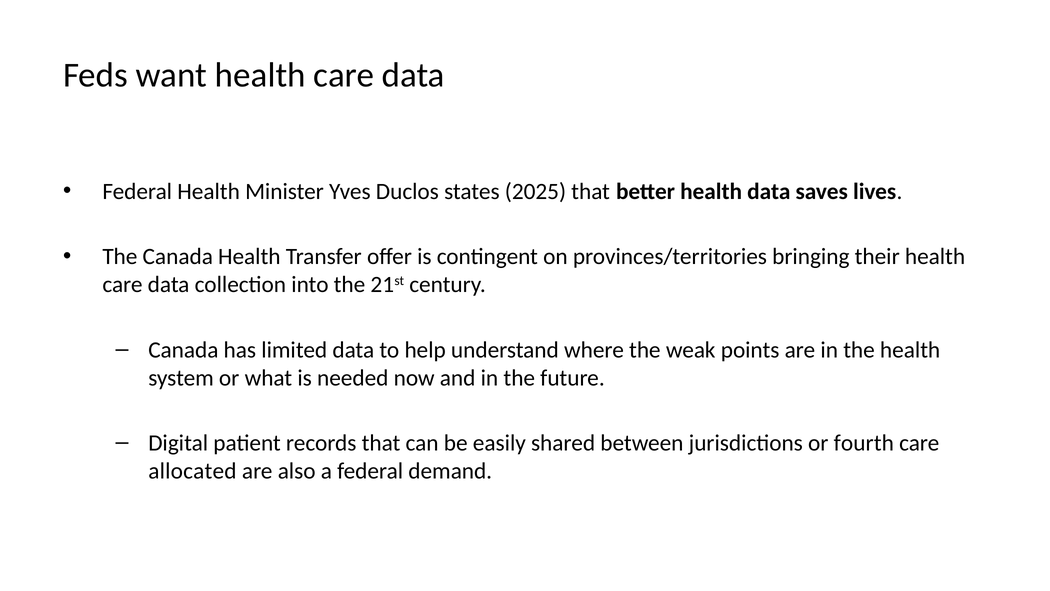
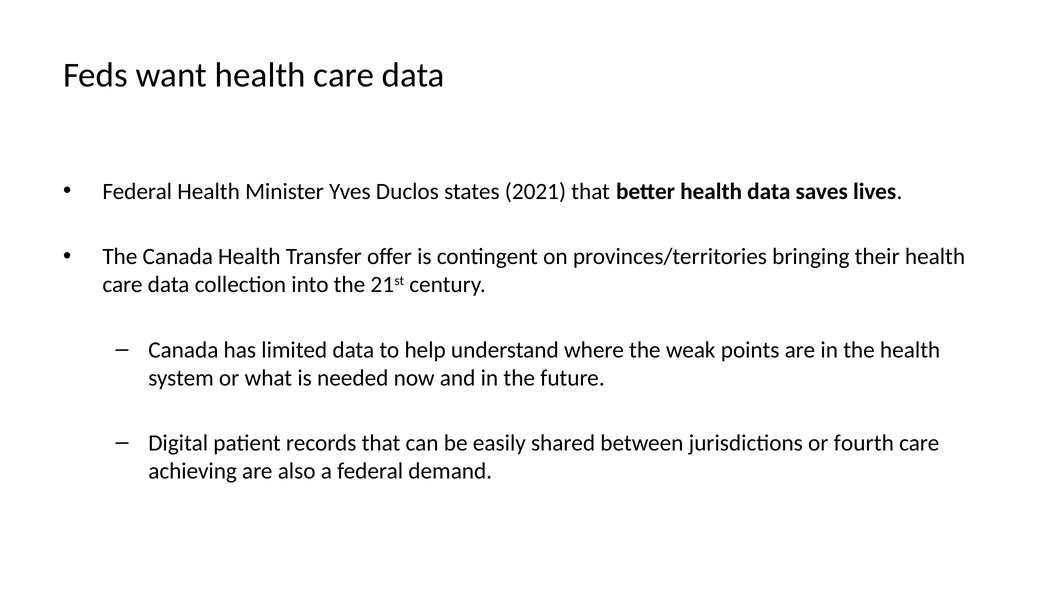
2025: 2025 -> 2021
allocated: allocated -> achieving
